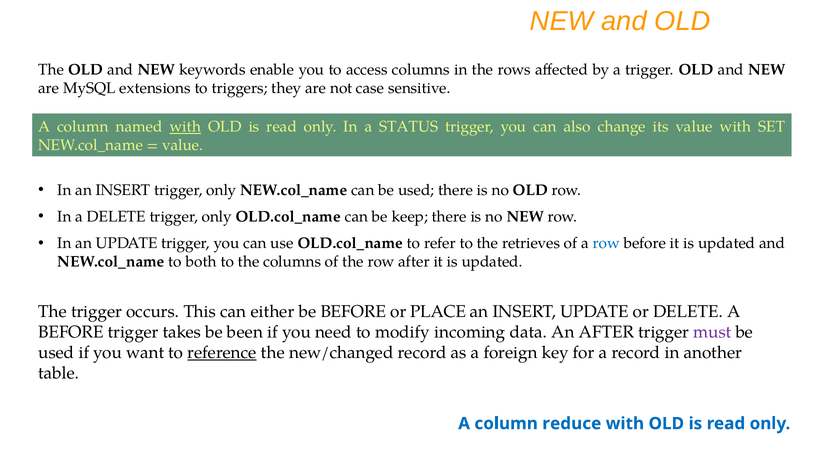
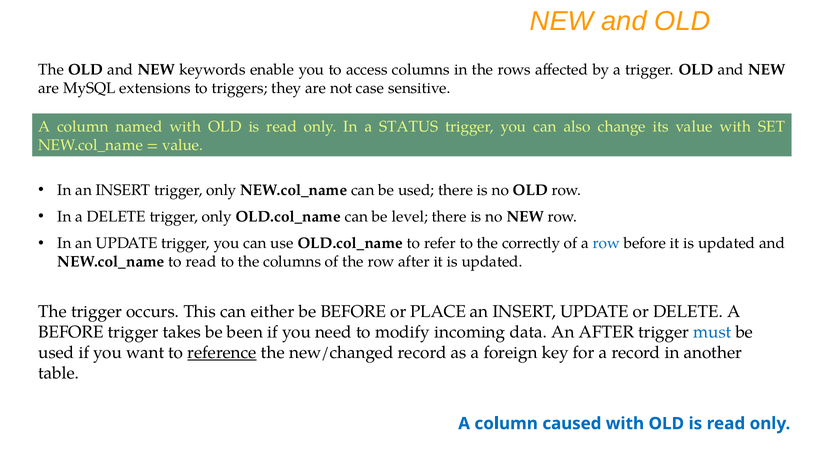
with at (185, 127) underline: present -> none
keep: keep -> level
retrieves: retrieves -> correctly
to both: both -> read
must colour: purple -> blue
reduce: reduce -> caused
